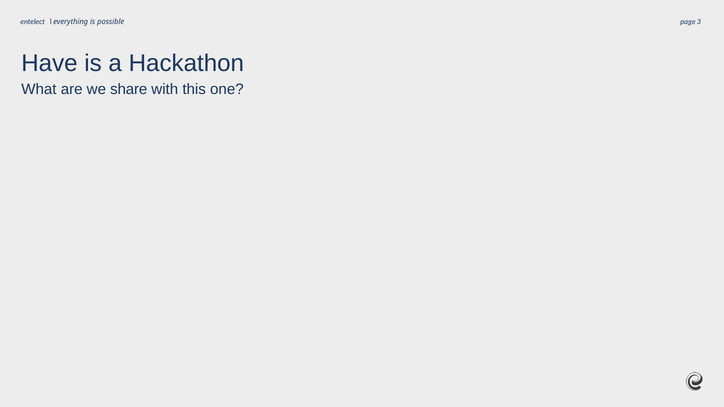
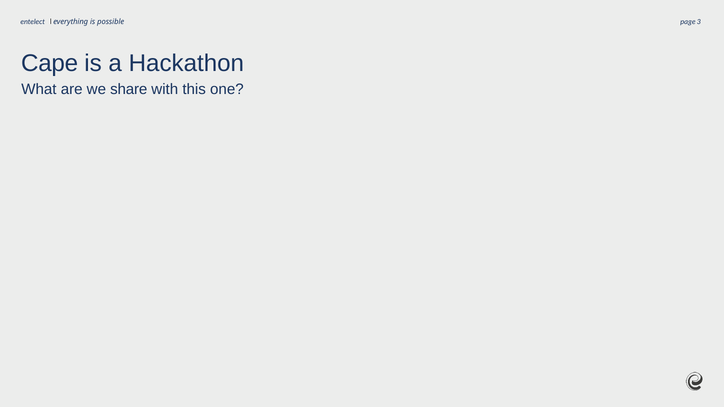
Have: Have -> Cape
